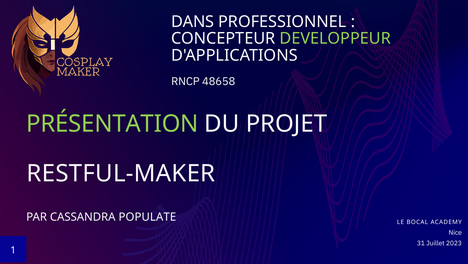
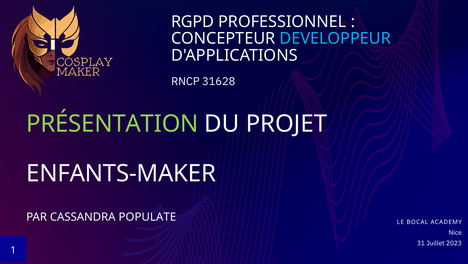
DANS: DANS -> RGPD
DEVELOPPEUR colour: light green -> light blue
48658: 48658 -> 31628
RESTFUL-MAKER: RESTFUL-MAKER -> ENFANTS-MAKER
